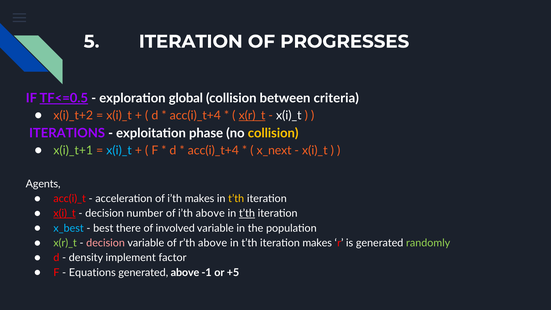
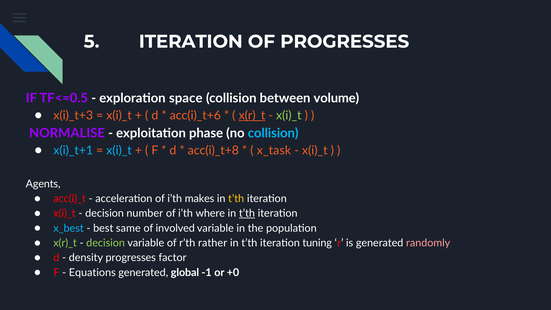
TF<=0.5 underline: present -> none
global: global -> space
criteria: criteria -> volume
x(i)_t+2: x(i)_t+2 -> x(i)_t+3
acc(i)_t+4 at (195, 115): acc(i)_t+4 -> acc(i)_t+6
x(i)_t at (289, 115) colour: white -> light green
ITERATIONS: ITERATIONS -> NORMALISE
collision at (273, 133) colour: yellow -> light blue
x(i)_t+1 colour: light green -> light blue
acc(i)_t+4 at (213, 150): acc(i)_t+4 -> acc(i)_t+8
x_next: x_next -> x_task
x(i)_t at (65, 213) underline: present -> none
i’th above: above -> where
there: there -> same
decision at (106, 243) colour: pink -> light green
r’th above: above -> rather
iteration makes: makes -> tuning
randomly colour: light green -> pink
density implement: implement -> progresses
generated above: above -> global
+5: +5 -> +0
